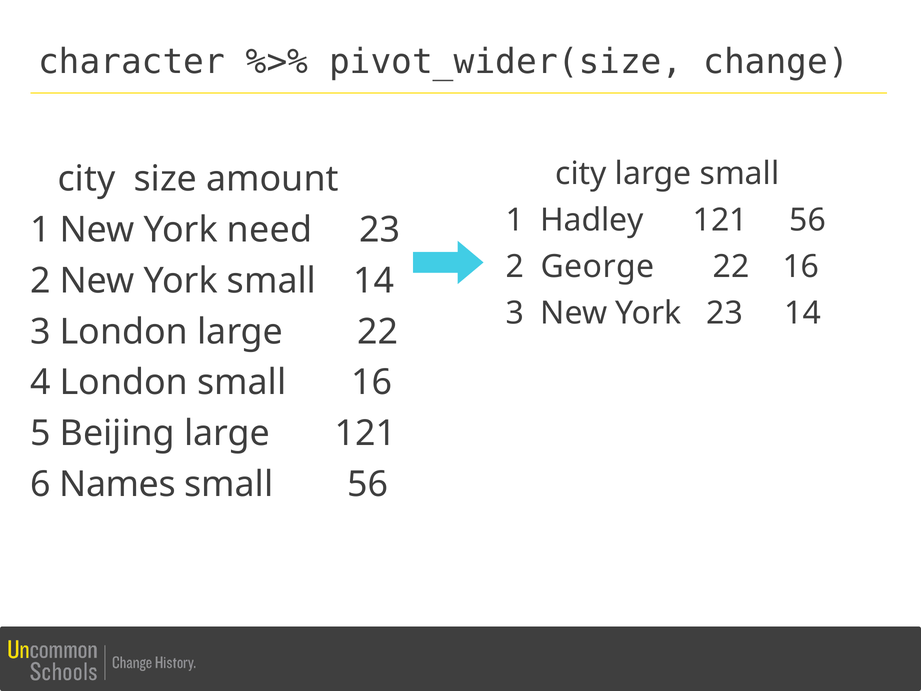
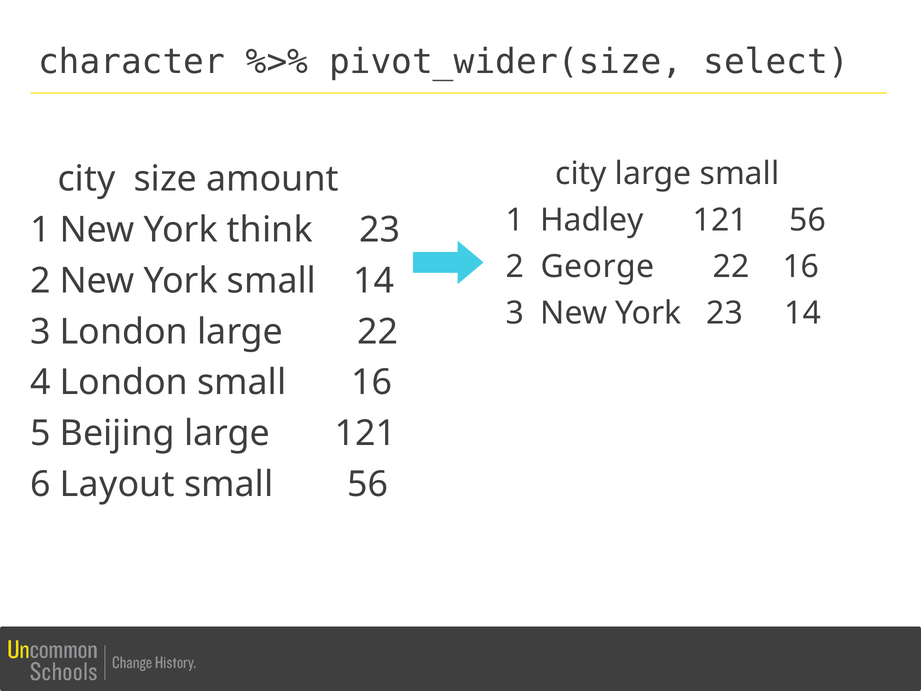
change: change -> select
need: need -> think
Names: Names -> Layout
